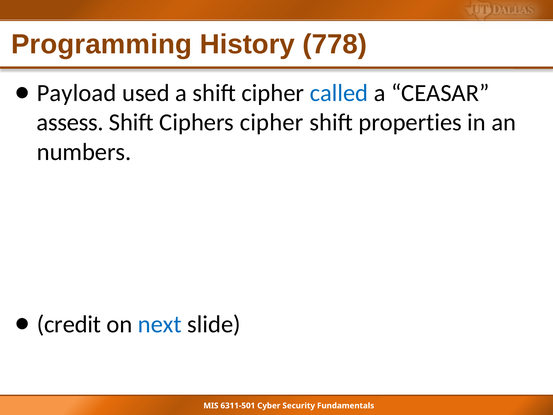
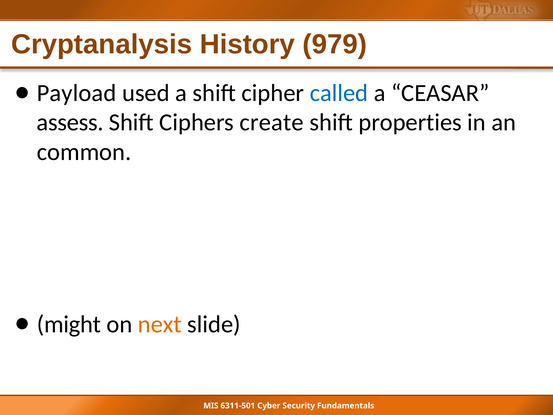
Programming: Programming -> Cryptanalysis
778: 778 -> 979
Ciphers cipher: cipher -> create
numbers: numbers -> common
credit: credit -> might
next colour: blue -> orange
